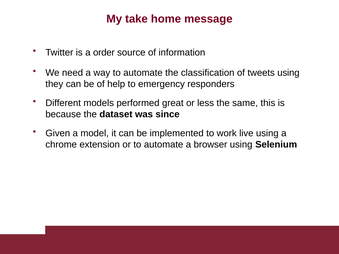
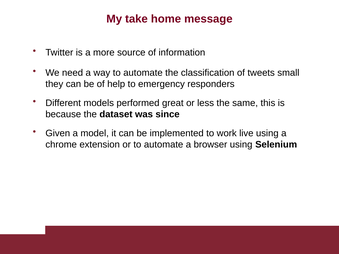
order: order -> more
tweets using: using -> small
